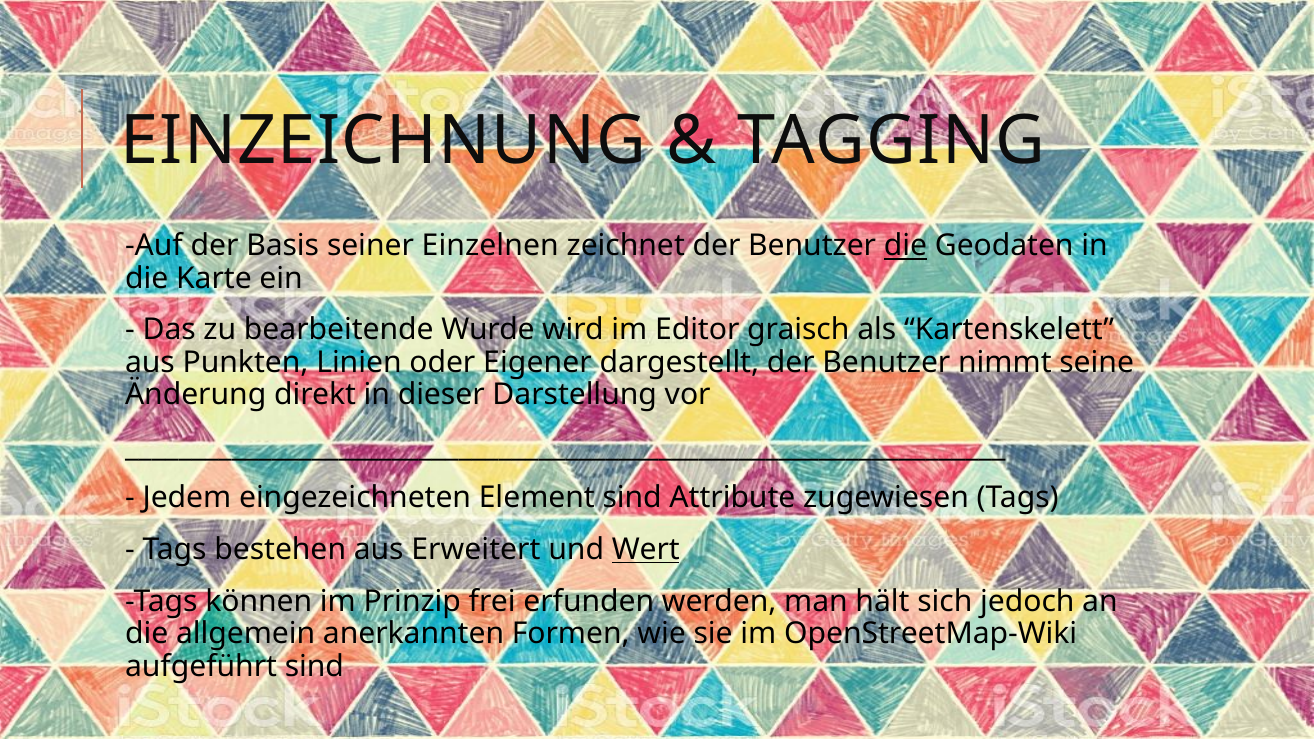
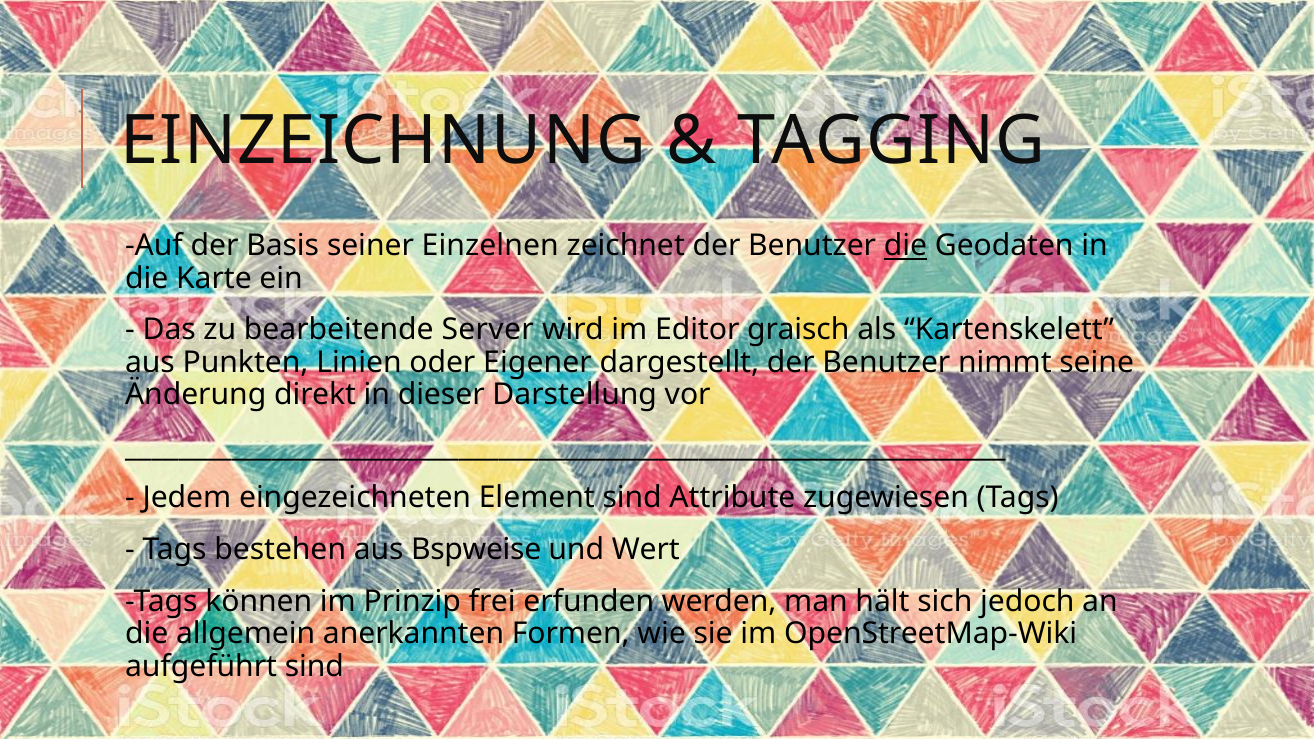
Wurde: Wurde -> Server
Erweitert: Erweitert -> Bspweise
Wert underline: present -> none
